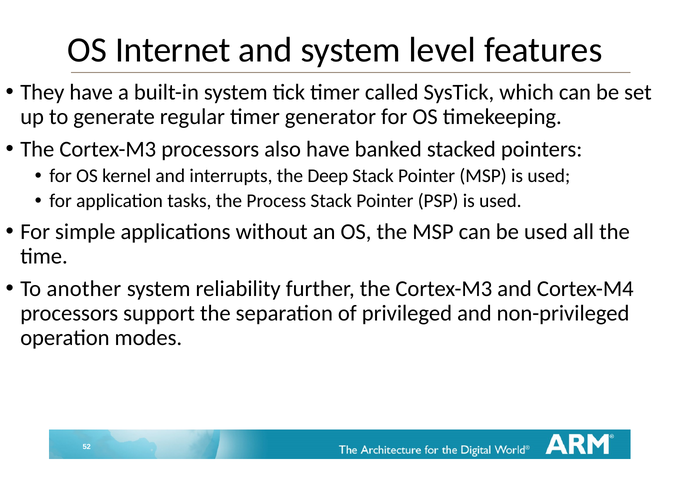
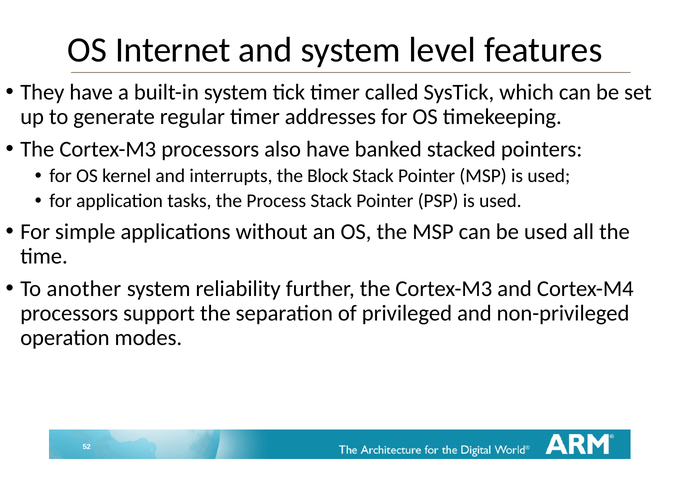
generator: generator -> addresses
Deep: Deep -> Block
